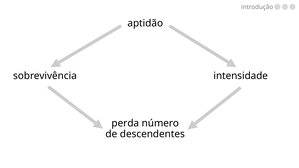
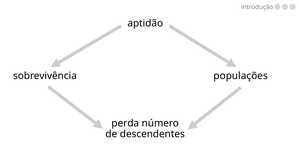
intensidade: intensidade -> populações
